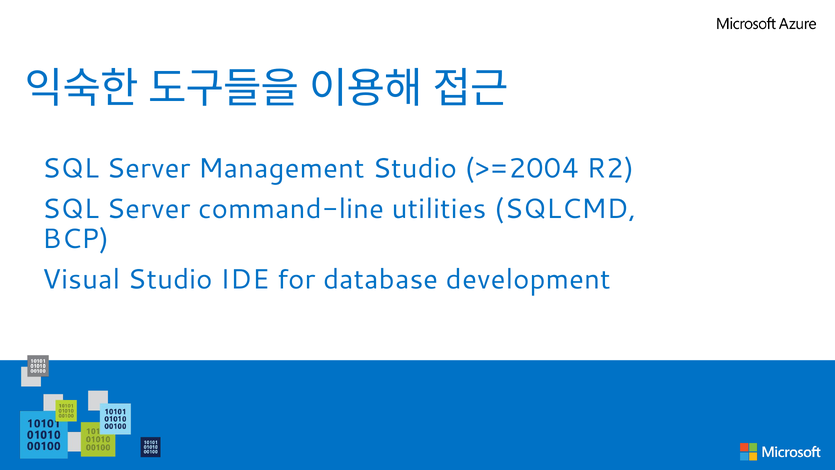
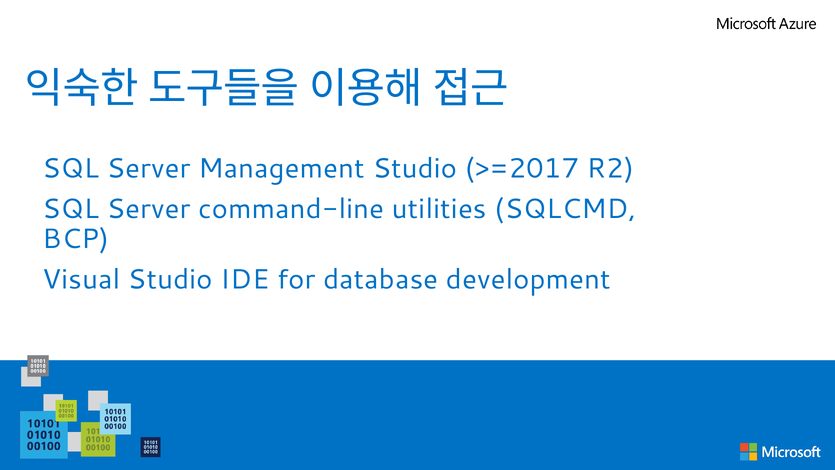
>=2004: >=2004 -> >=2017
